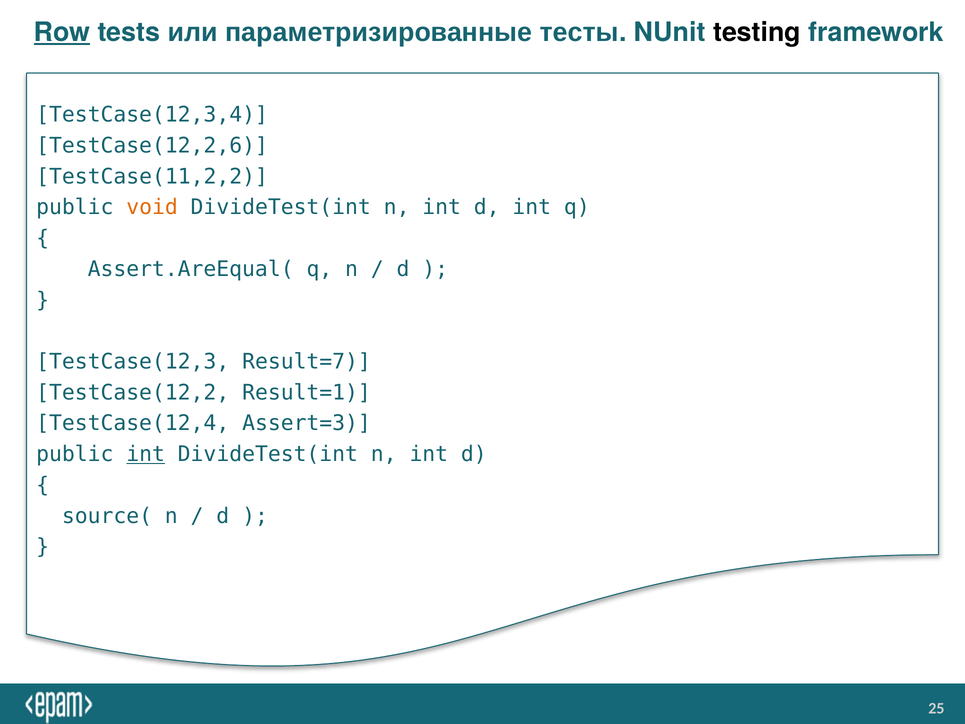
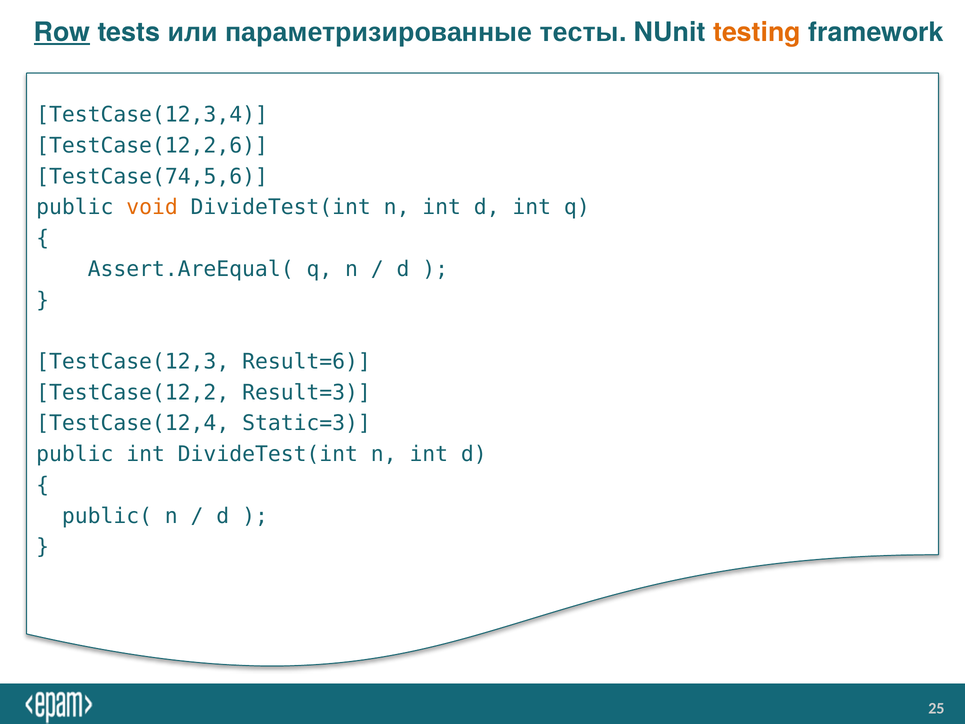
testing colour: black -> orange
TestCase(11,2,2: TestCase(11,2,2 -> TestCase(74,5,6
Result=7: Result=7 -> Result=6
Result=1: Result=1 -> Result=3
Assert=3: Assert=3 -> Static=3
int at (146, 454) underline: present -> none
source(: source( -> public(
